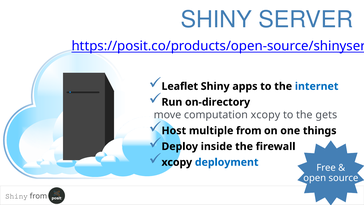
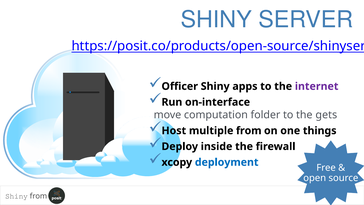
Leaflet: Leaflet -> Officer
internet colour: blue -> purple
on-directory: on-directory -> on-interface
computation xcopy: xcopy -> folder
